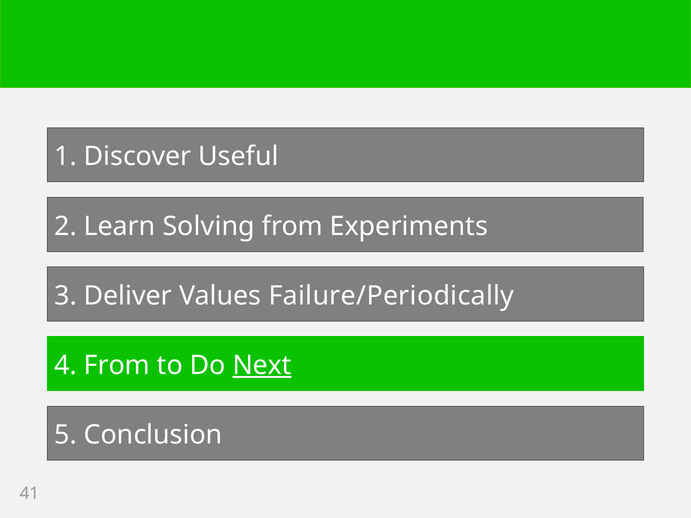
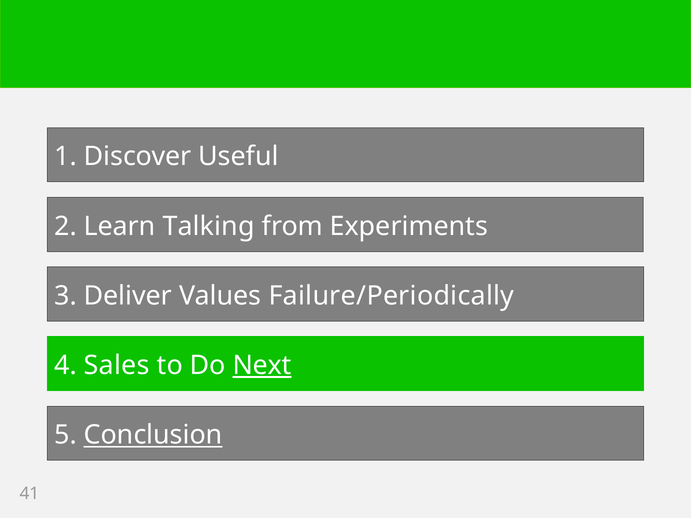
Solving: Solving -> Talking
4 From: From -> Sales
Conclusion underline: none -> present
